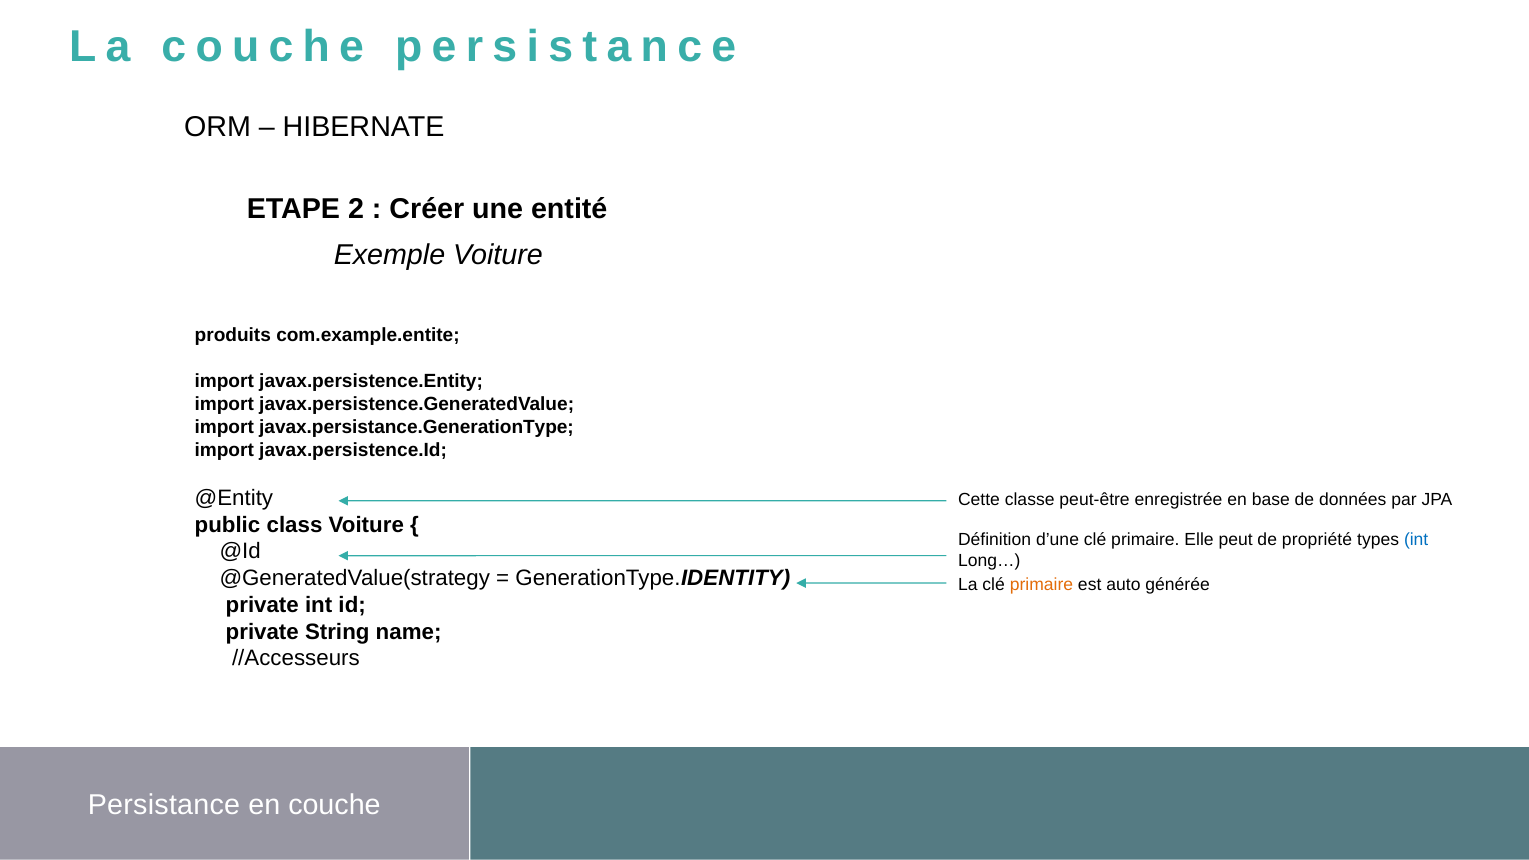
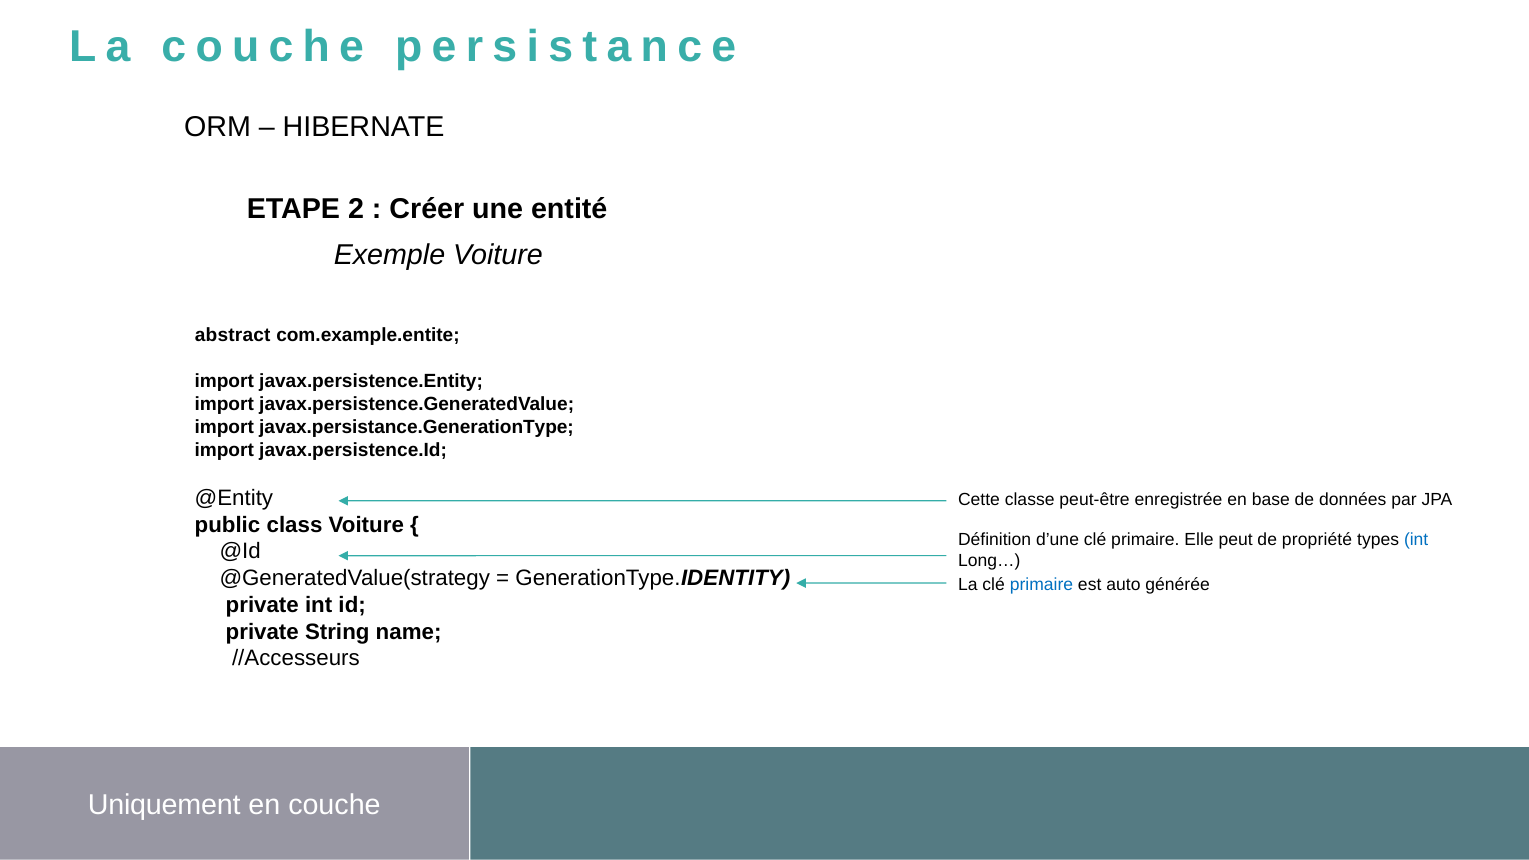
produits: produits -> abstract
primaire at (1041, 585) colour: orange -> blue
Persistance at (164, 805): Persistance -> Uniquement
